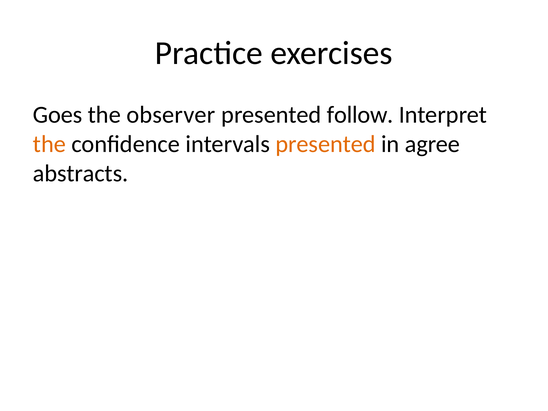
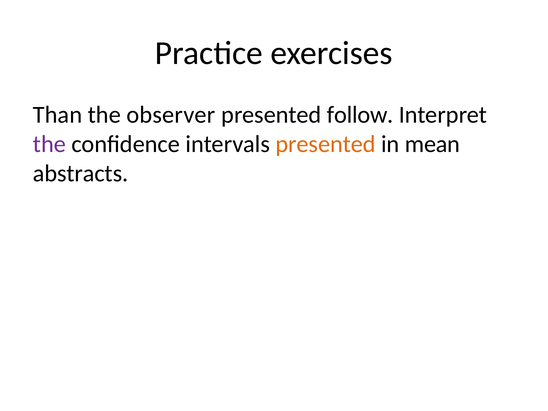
Goes: Goes -> Than
the at (49, 144) colour: orange -> purple
agree: agree -> mean
